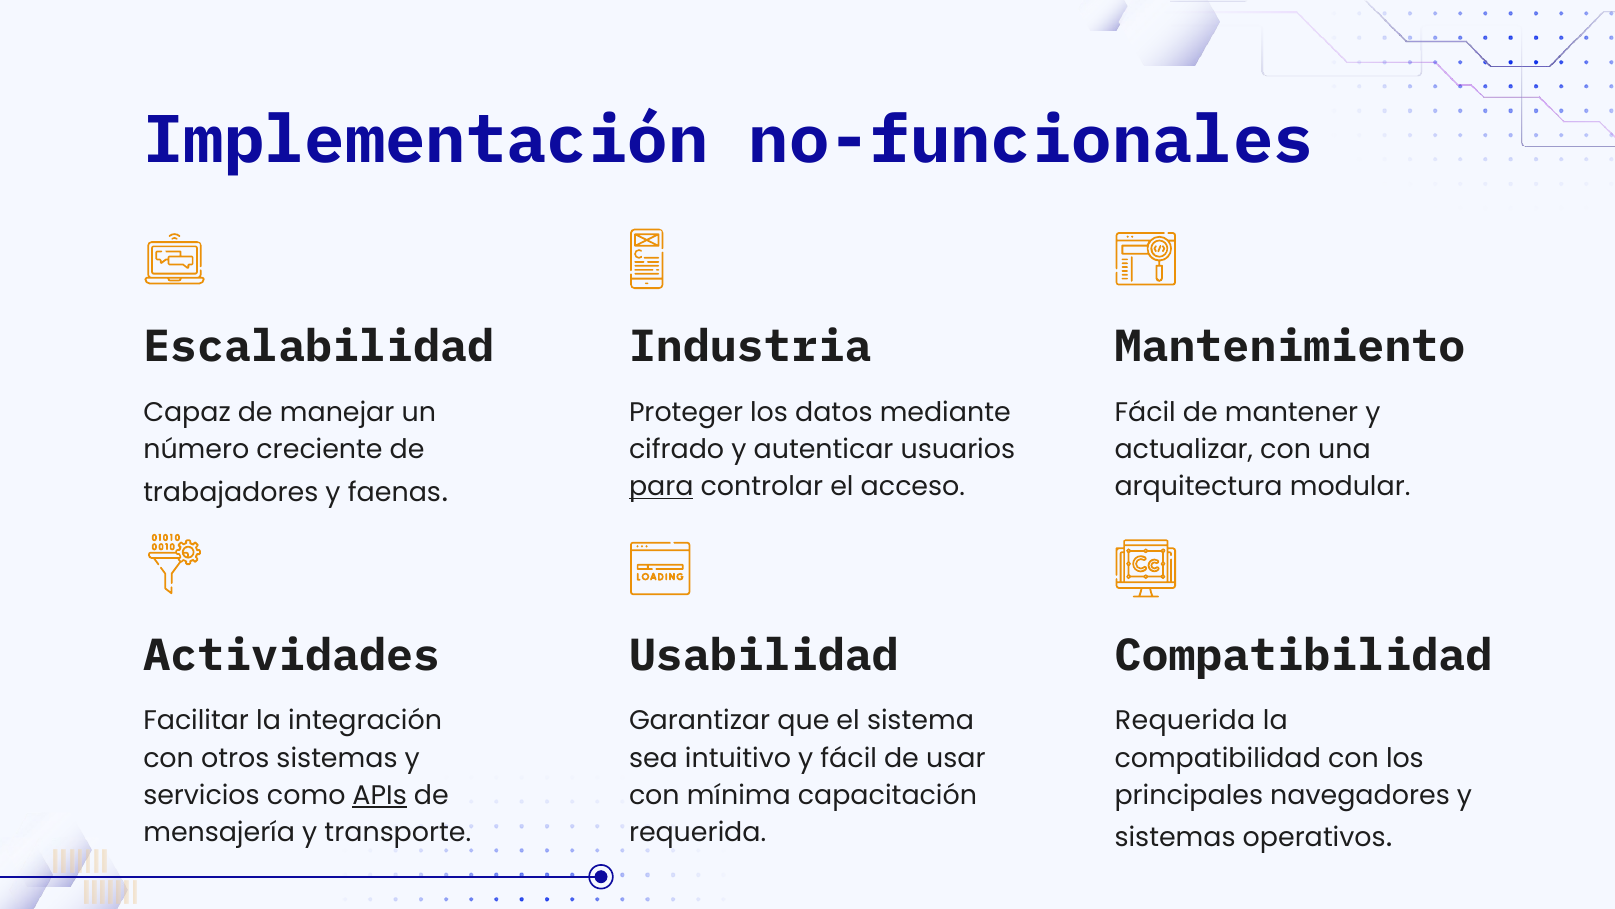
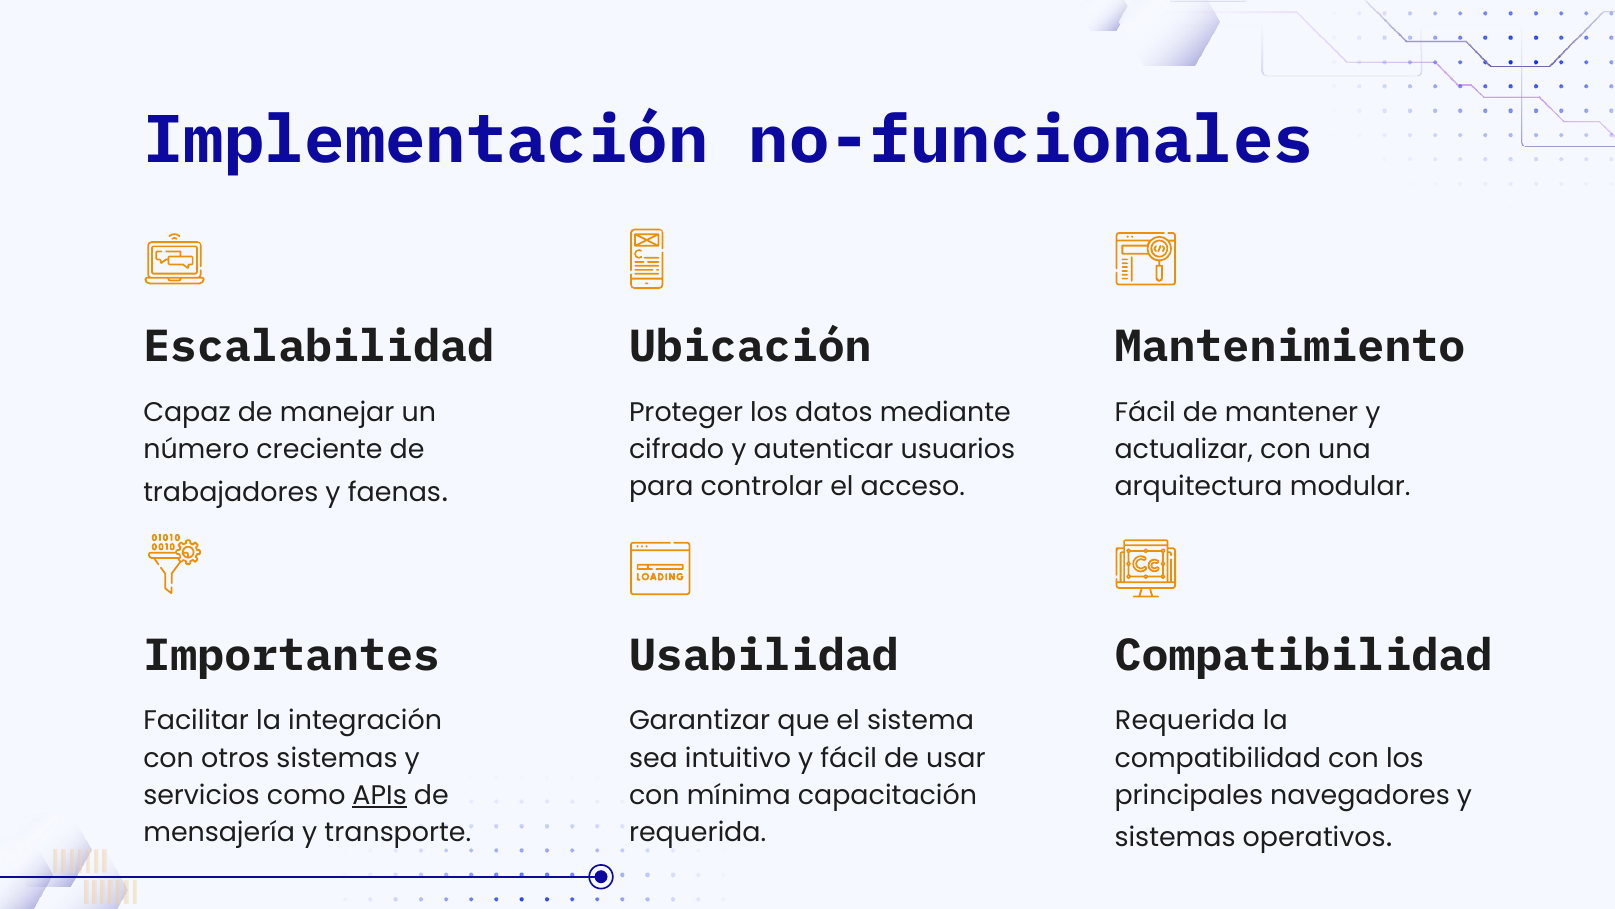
Industria: Industria -> Ubicación
para underline: present -> none
Actividades: Actividades -> Importantes
